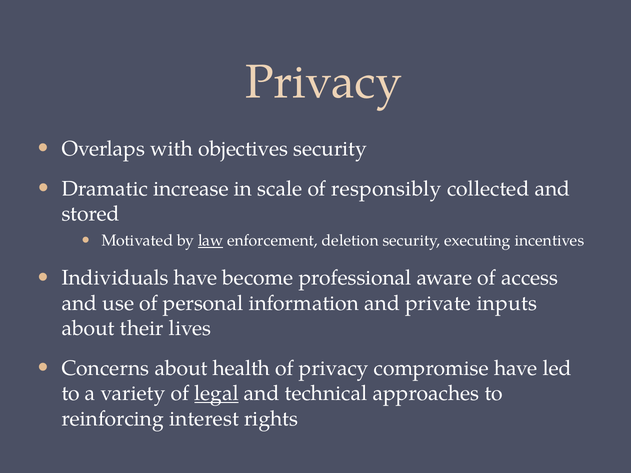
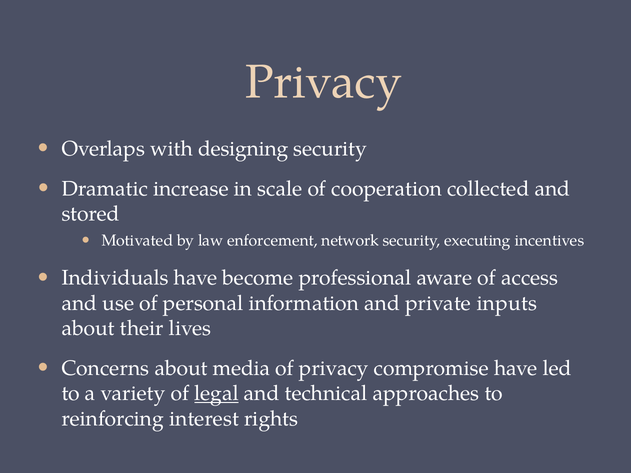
objectives: objectives -> designing
responsibly: responsibly -> cooperation
law underline: present -> none
deletion: deletion -> network
health: health -> media
